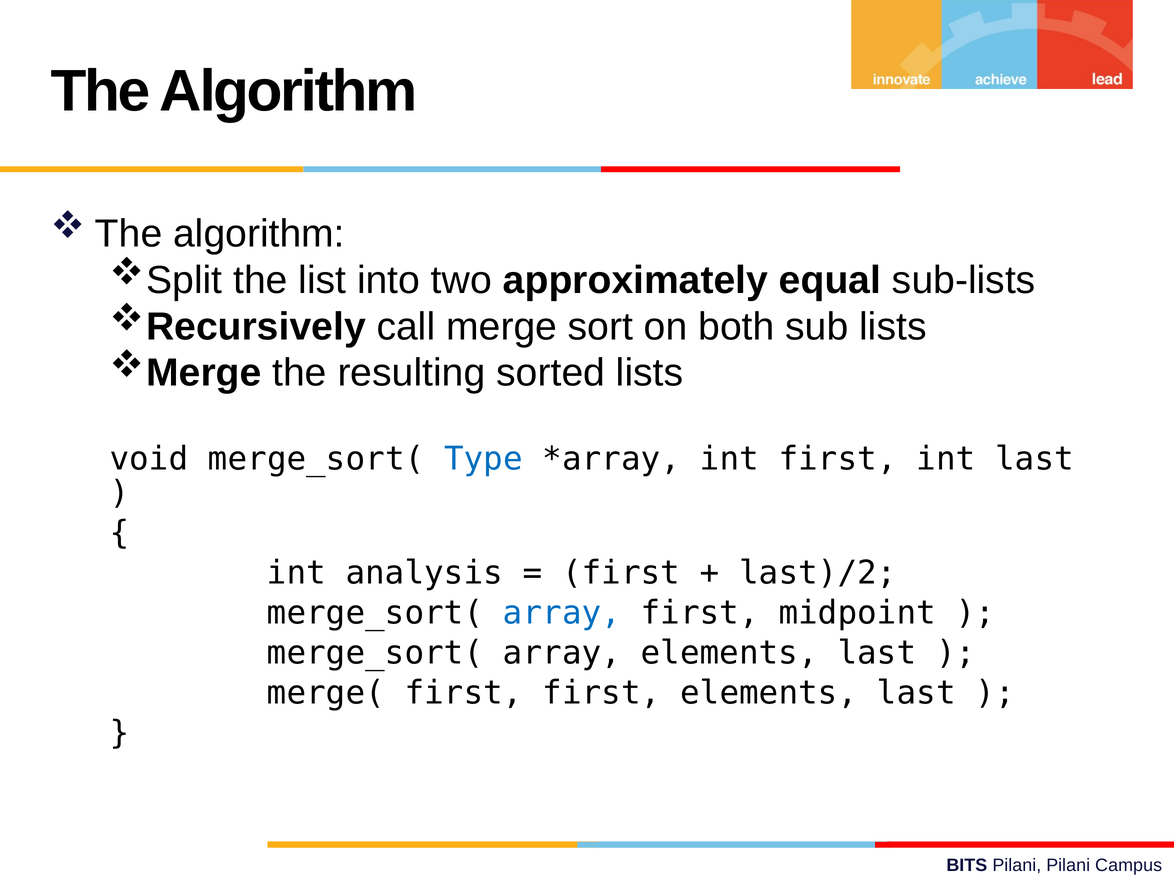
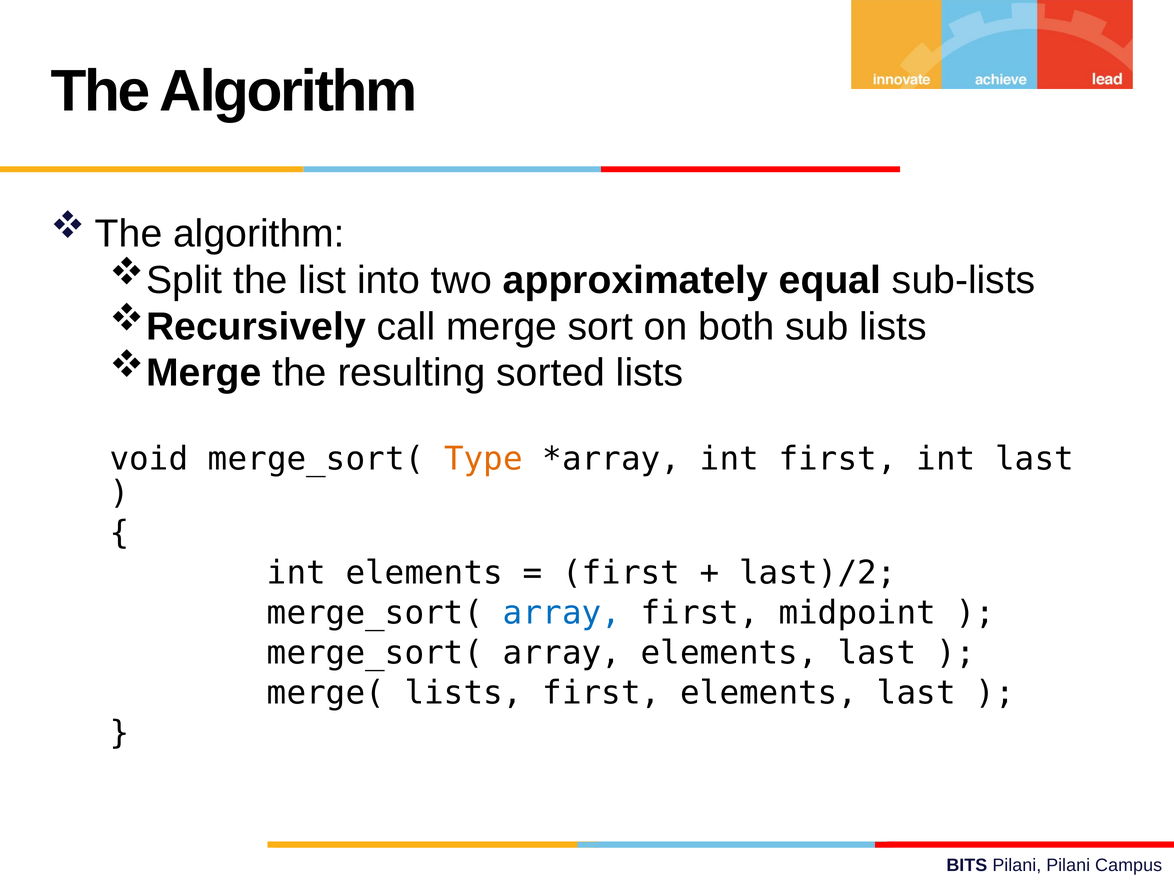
Type colour: blue -> orange
int analysis: analysis -> elements
merge( first: first -> lists
